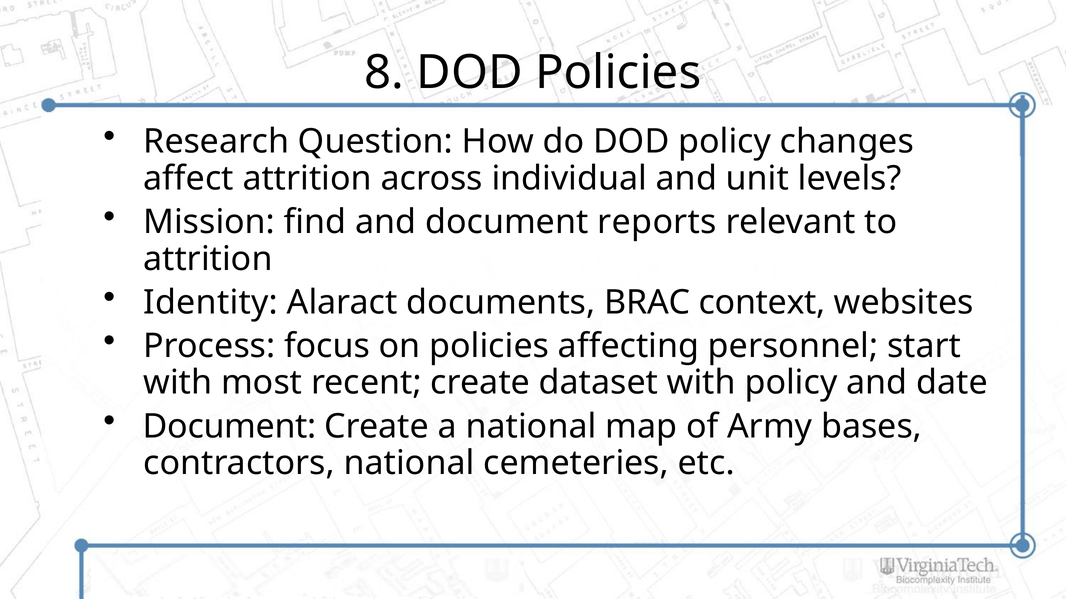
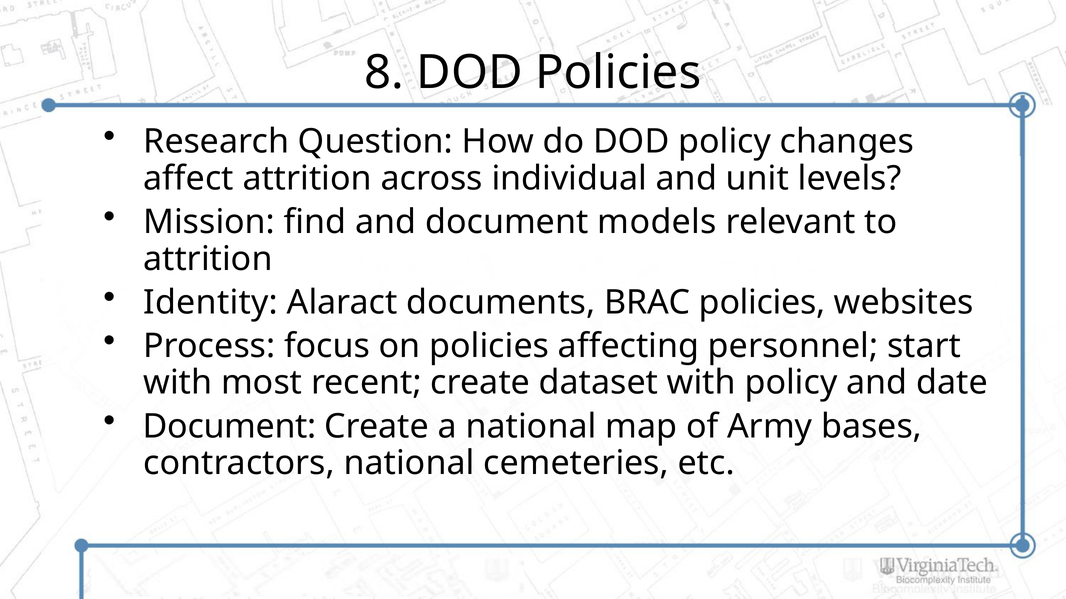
reports: reports -> models
BRAC context: context -> policies
